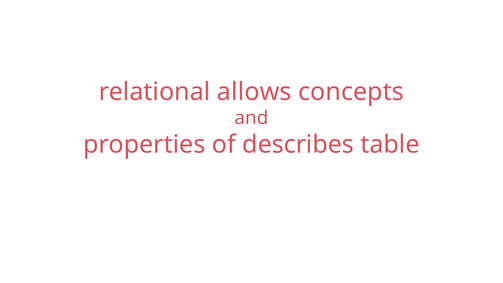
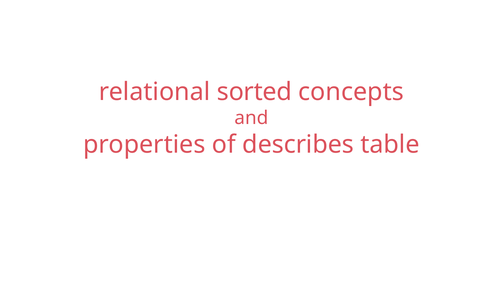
allows: allows -> sorted
